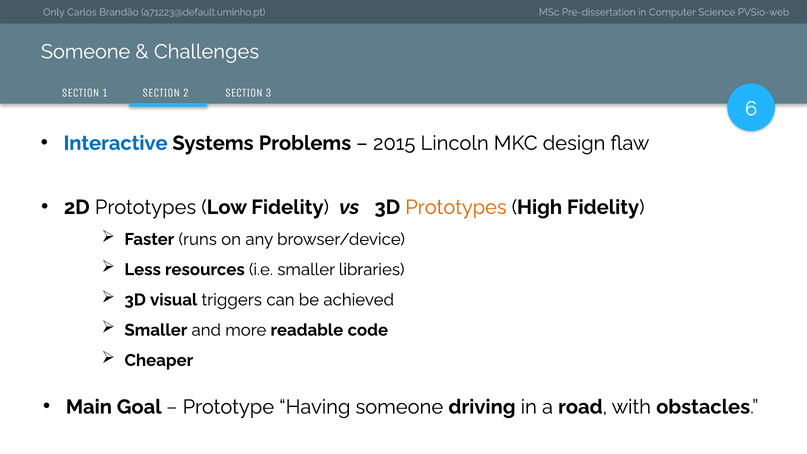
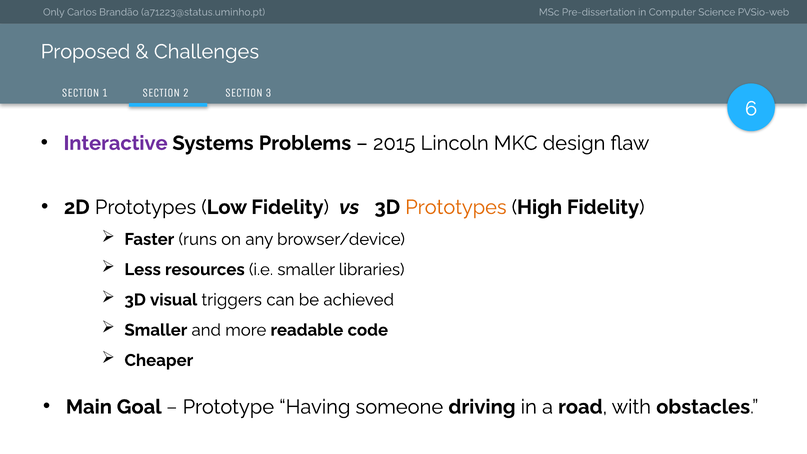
a71223@default.uminho.pt: a71223@default.uminho.pt -> a71223@status.uminho.pt
Someone at (86, 52): Someone -> Proposed
Interactive colour: blue -> purple
